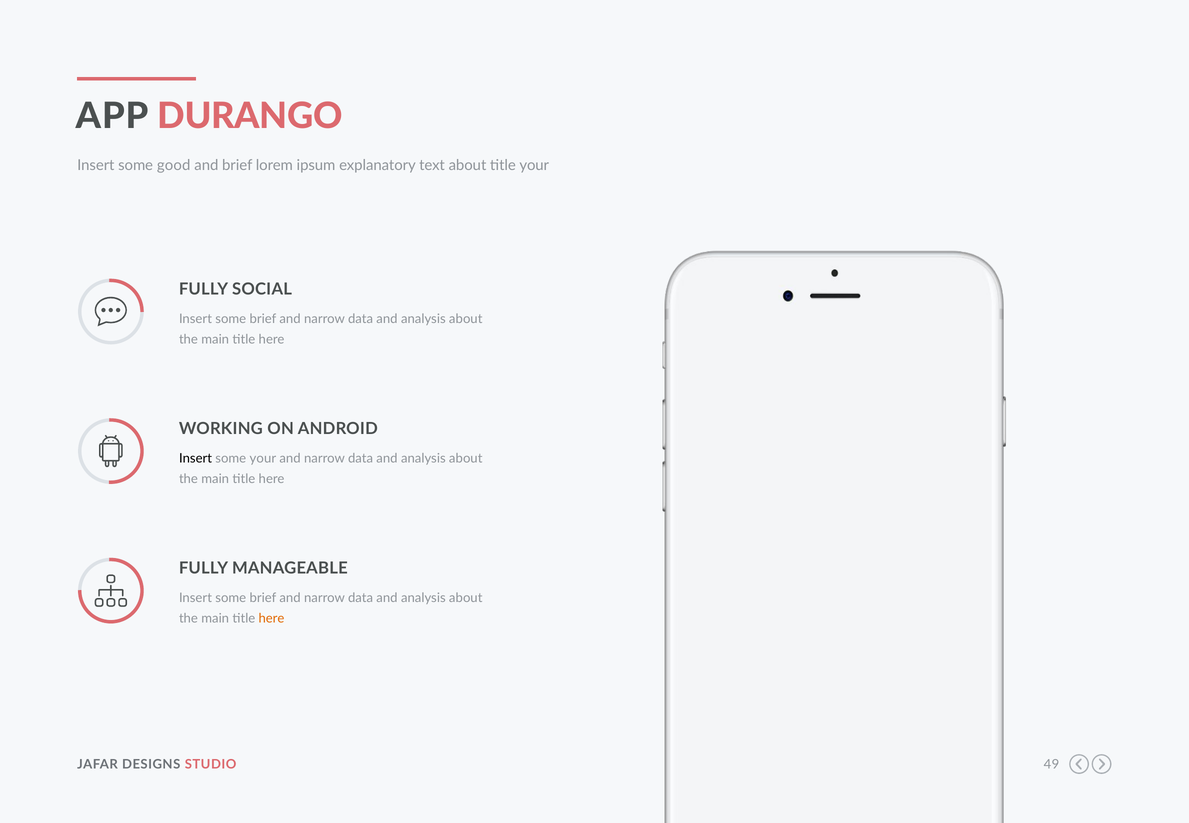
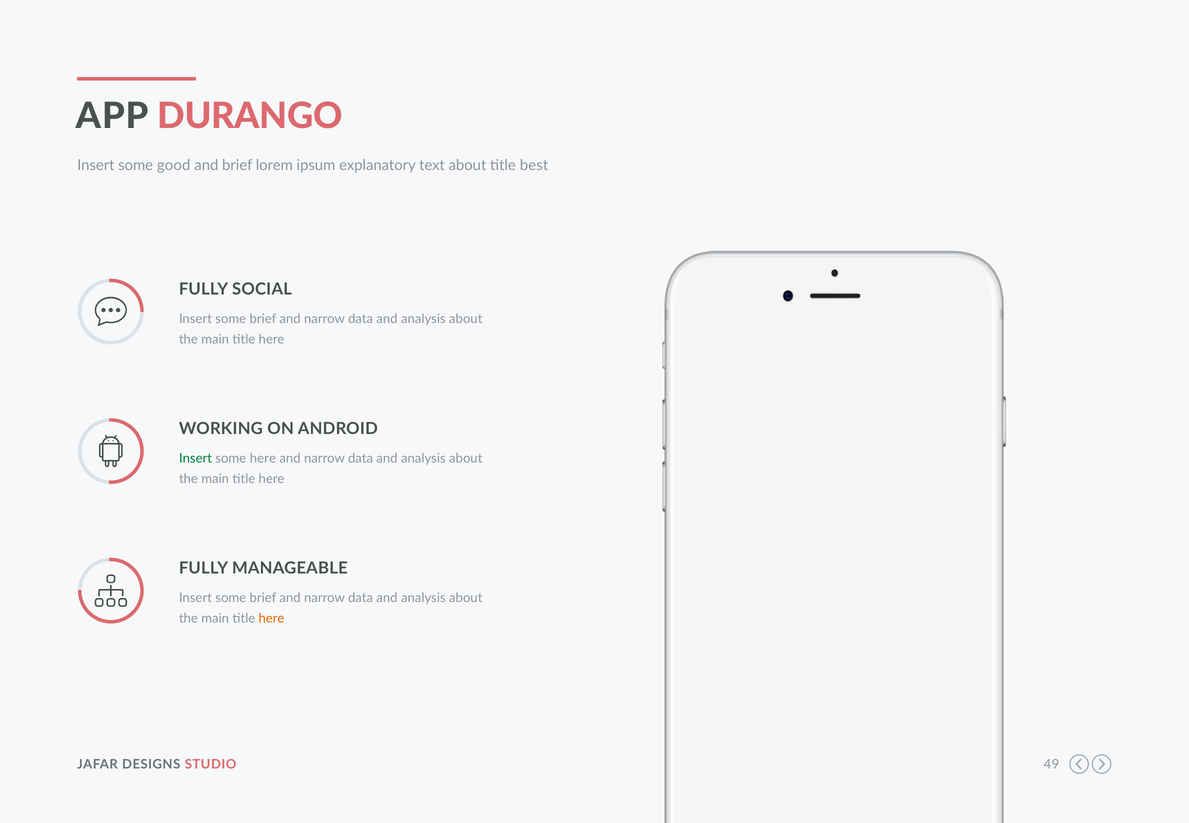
title your: your -> best
Insert at (196, 459) colour: black -> green
some your: your -> here
